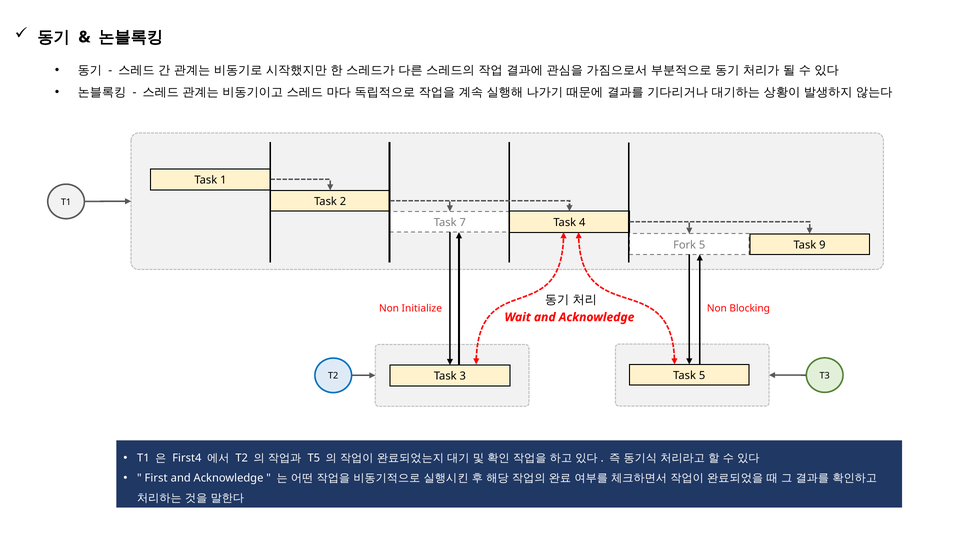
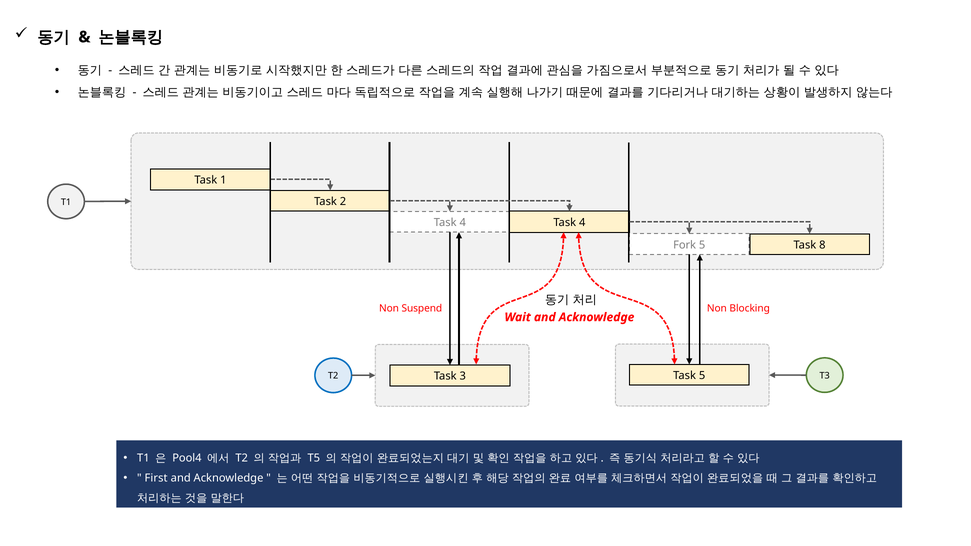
7 at (463, 223): 7 -> 4
9: 9 -> 8
Initialize: Initialize -> Suspend
First4: First4 -> Pool4
